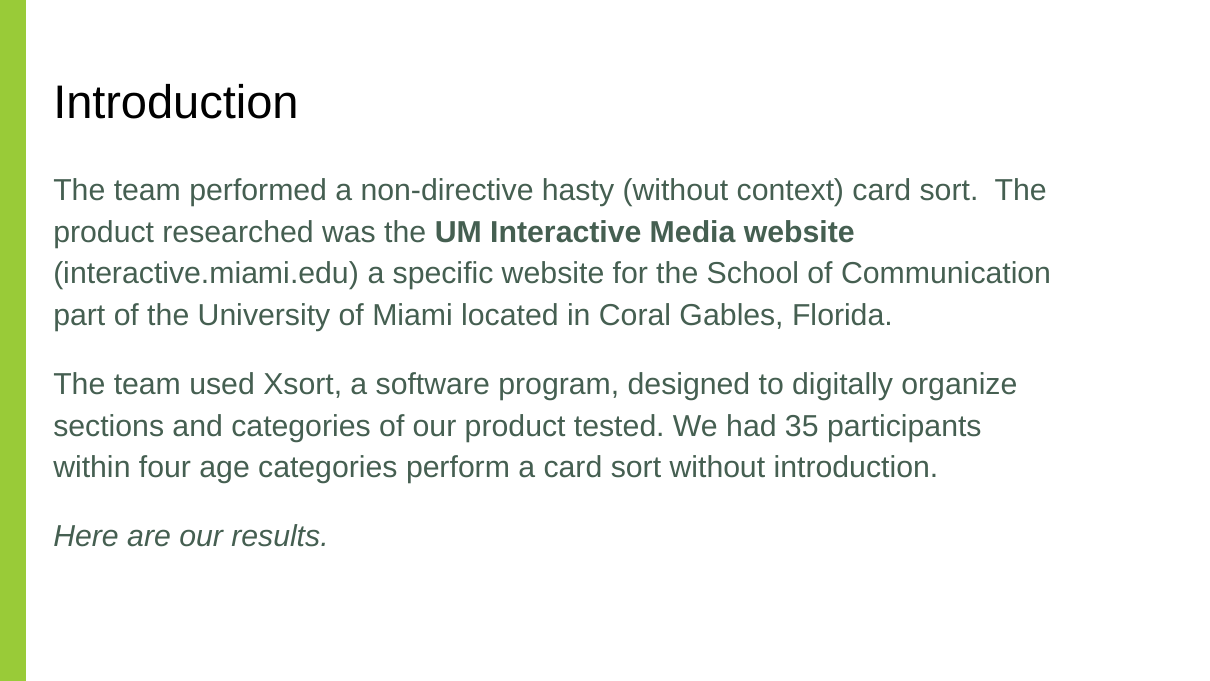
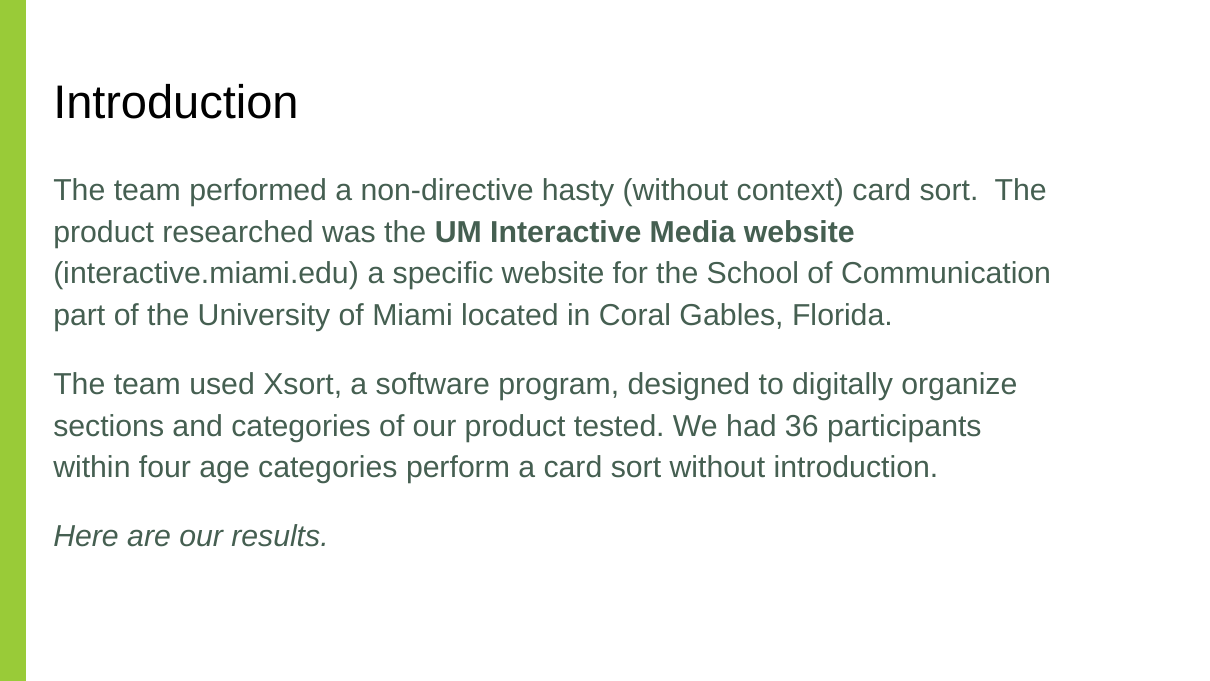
35: 35 -> 36
